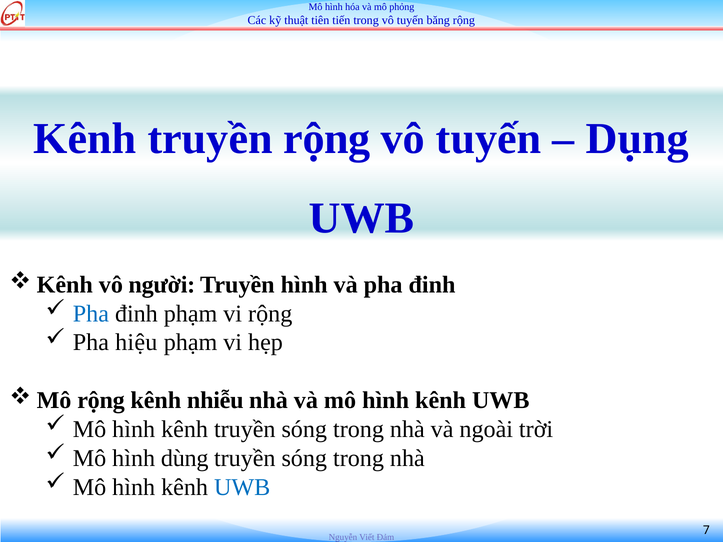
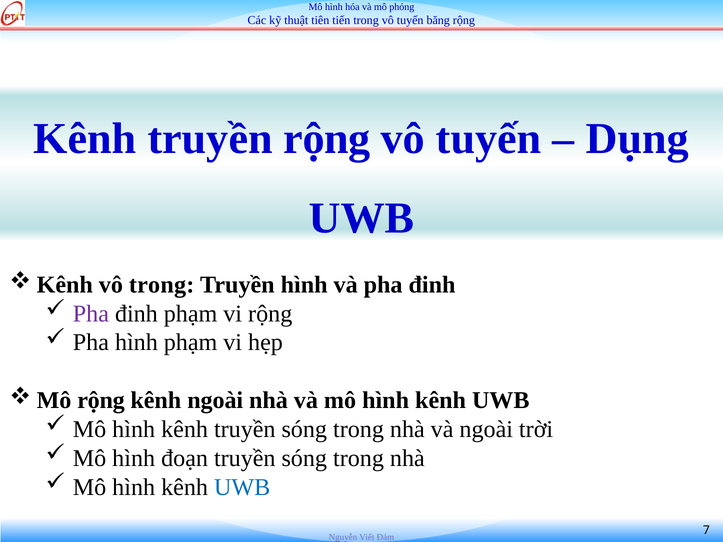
vô người: người -> trong
Pha at (91, 314) colour: blue -> purple
Pha hiệu: hiệu -> hình
kênh nhiễu: nhiễu -> ngoài
dùng: dùng -> đoạn
